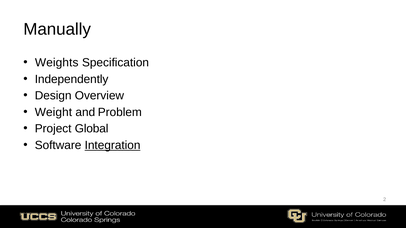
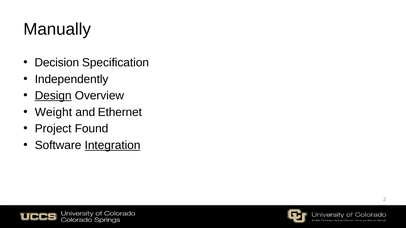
Weights: Weights -> Decision
Design underline: none -> present
Problem: Problem -> Ethernet
Global: Global -> Found
